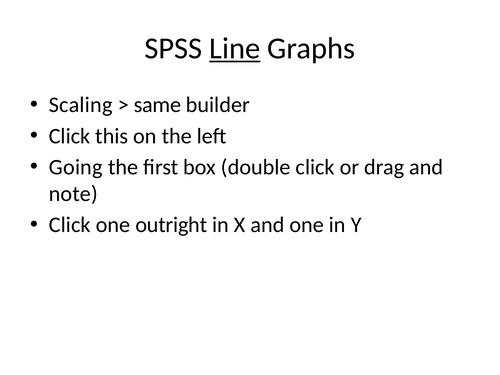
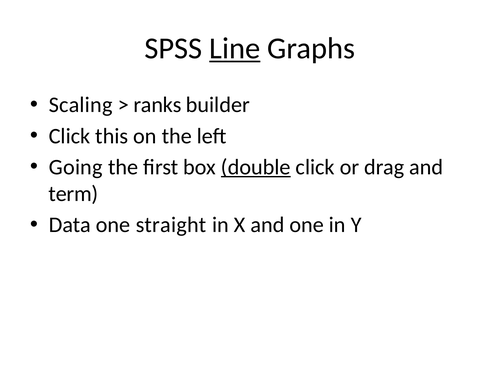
same: same -> ranks
double underline: none -> present
note: note -> term
Click at (70, 225): Click -> Data
outright: outright -> straight
